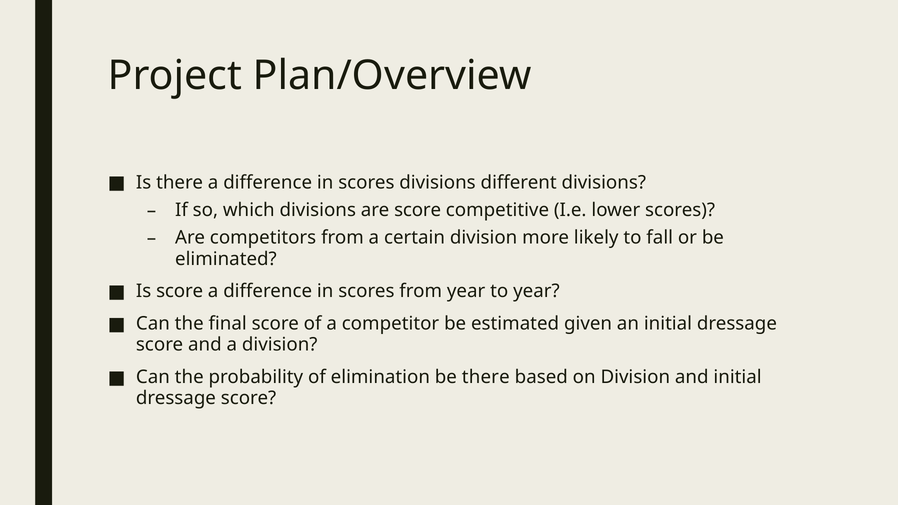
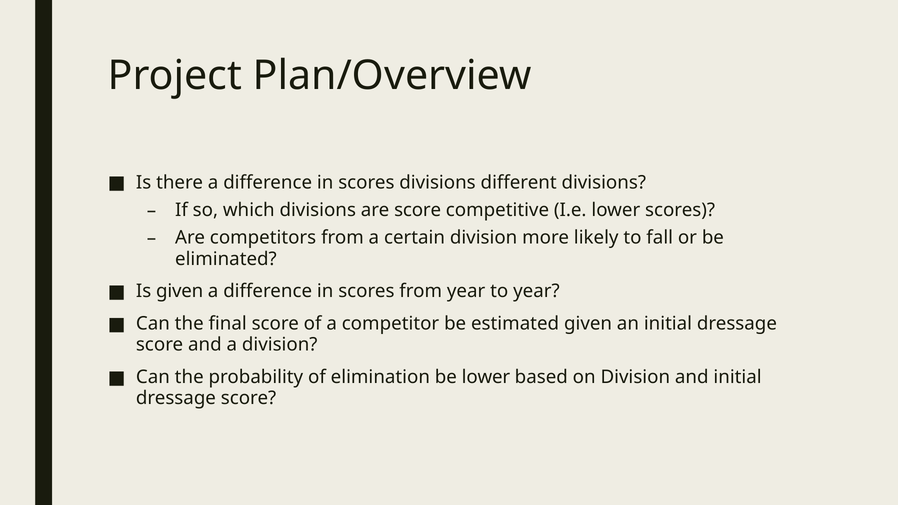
Is score: score -> given
be there: there -> lower
